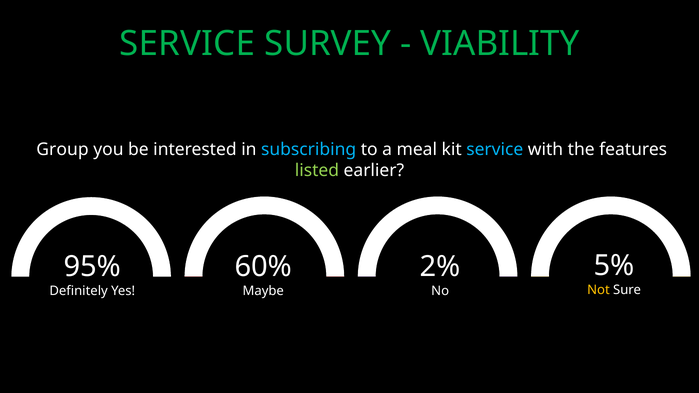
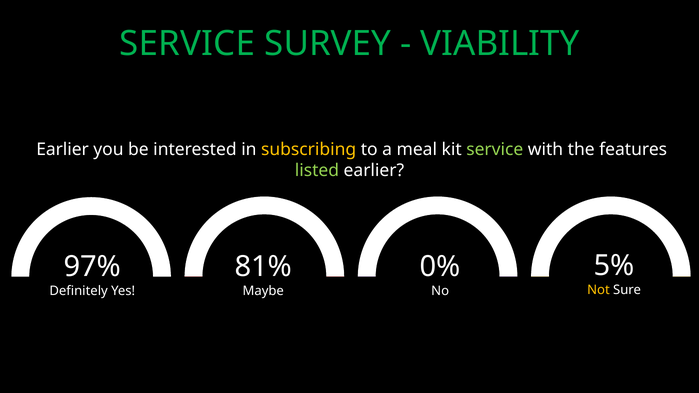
Group at (62, 150): Group -> Earlier
subscribing colour: light blue -> yellow
service at (495, 150) colour: light blue -> light green
95%: 95% -> 97%
60%: 60% -> 81%
2%: 2% -> 0%
